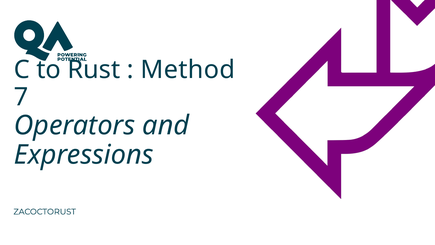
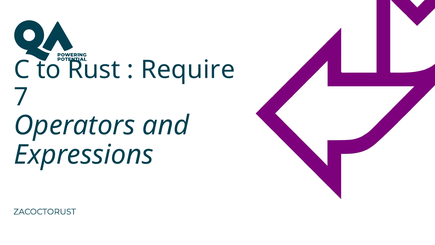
Method: Method -> Require
